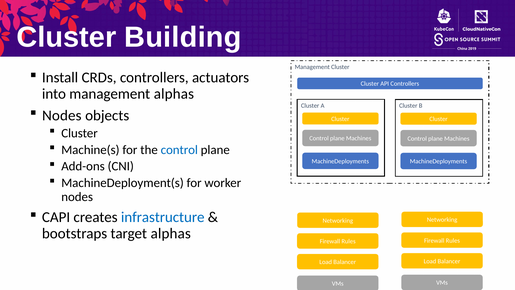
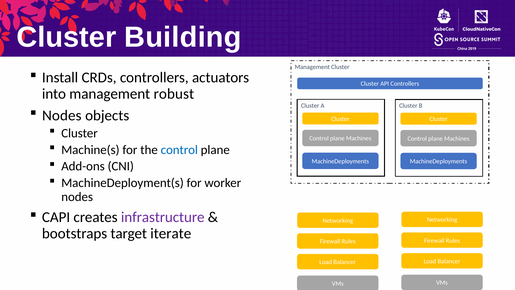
management alphas: alphas -> robust
infrastructure colour: blue -> purple
target alphas: alphas -> iterate
